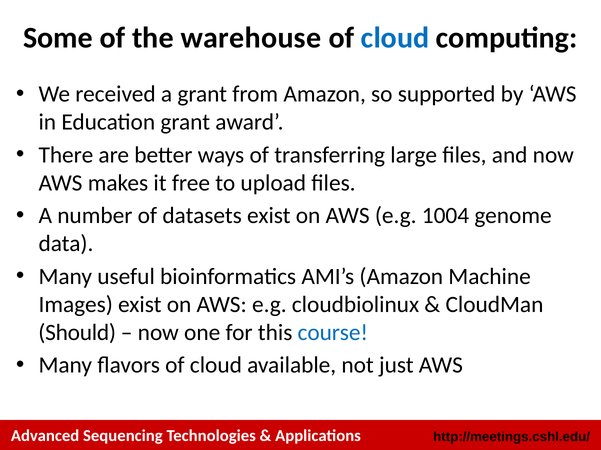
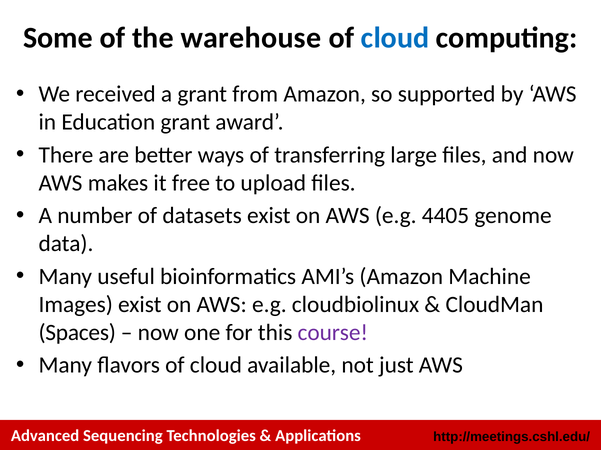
1004: 1004 -> 4405
Should: Should -> Spaces
course colour: blue -> purple
